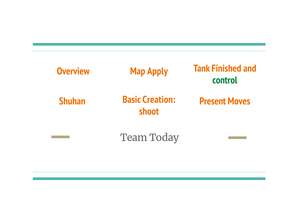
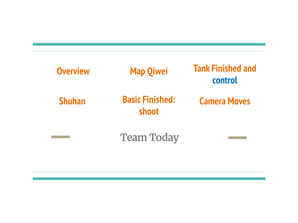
Apply: Apply -> Qiwei
control colour: green -> blue
Basic Creation: Creation -> Finished
Present: Present -> Camera
